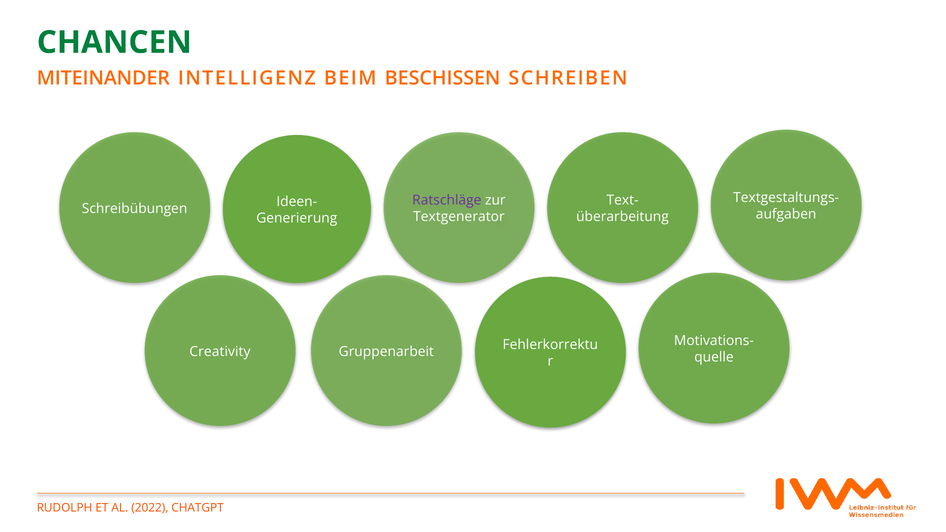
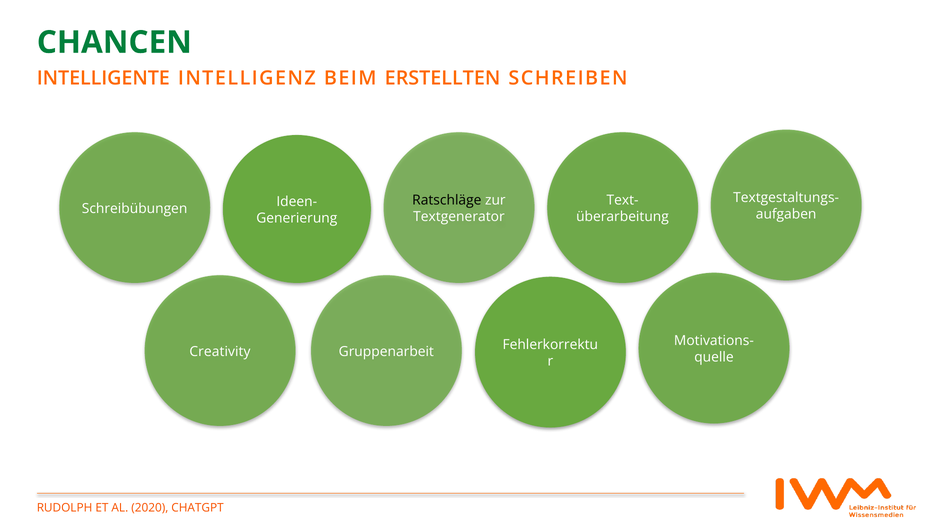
MITEINANDER: MITEINANDER -> INTELLIGENTE
BESCHISSEN: BESCHISSEN -> ERSTELLTEN
Ratschläge colour: purple -> black
2022: 2022 -> 2020
